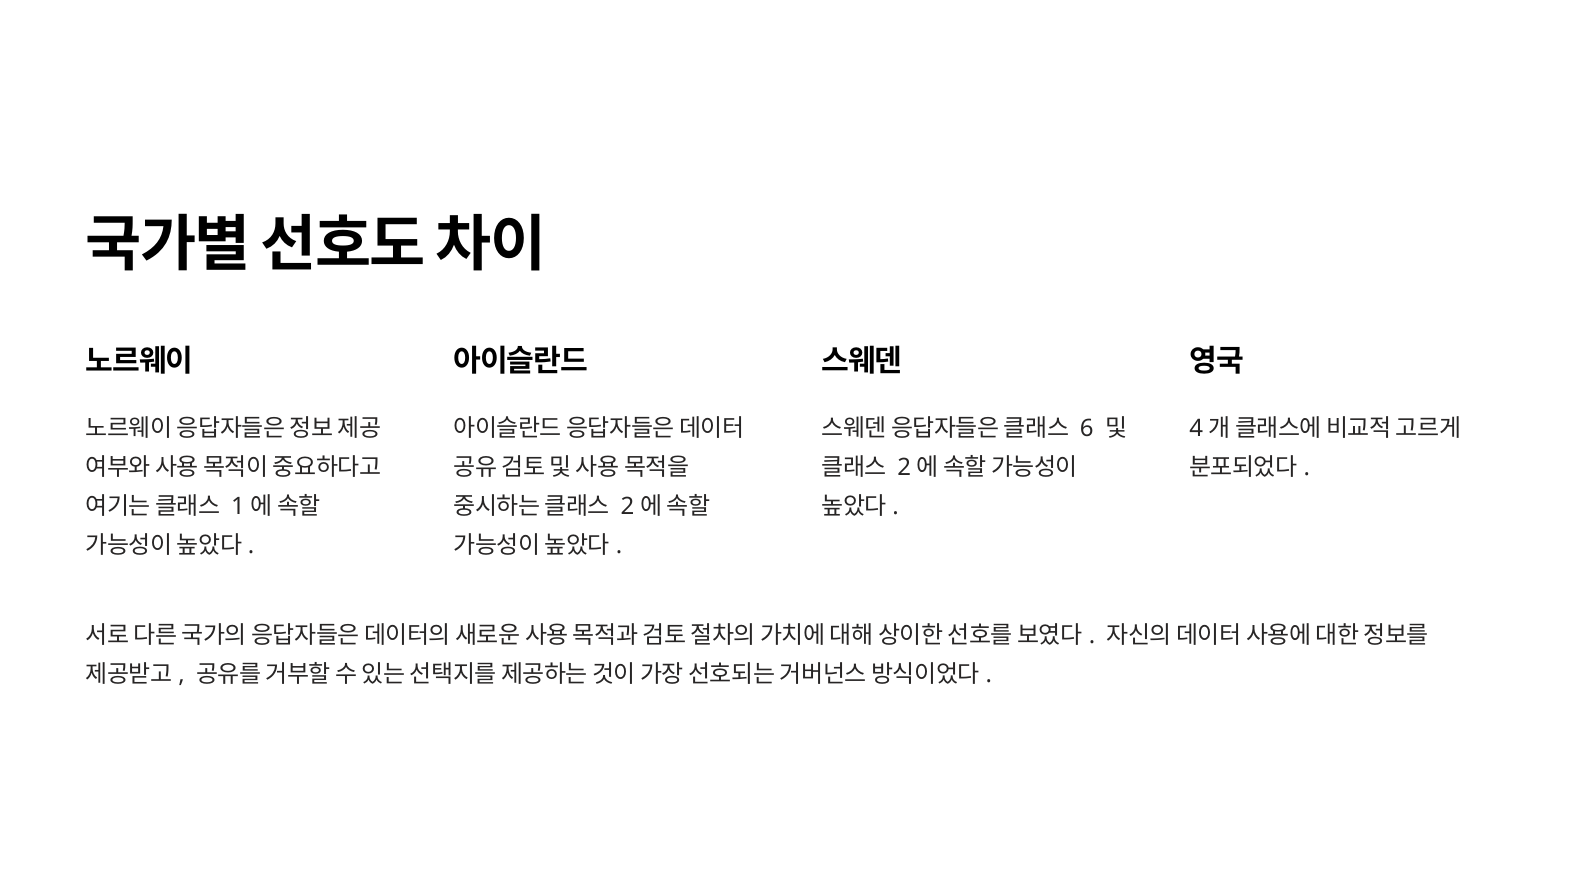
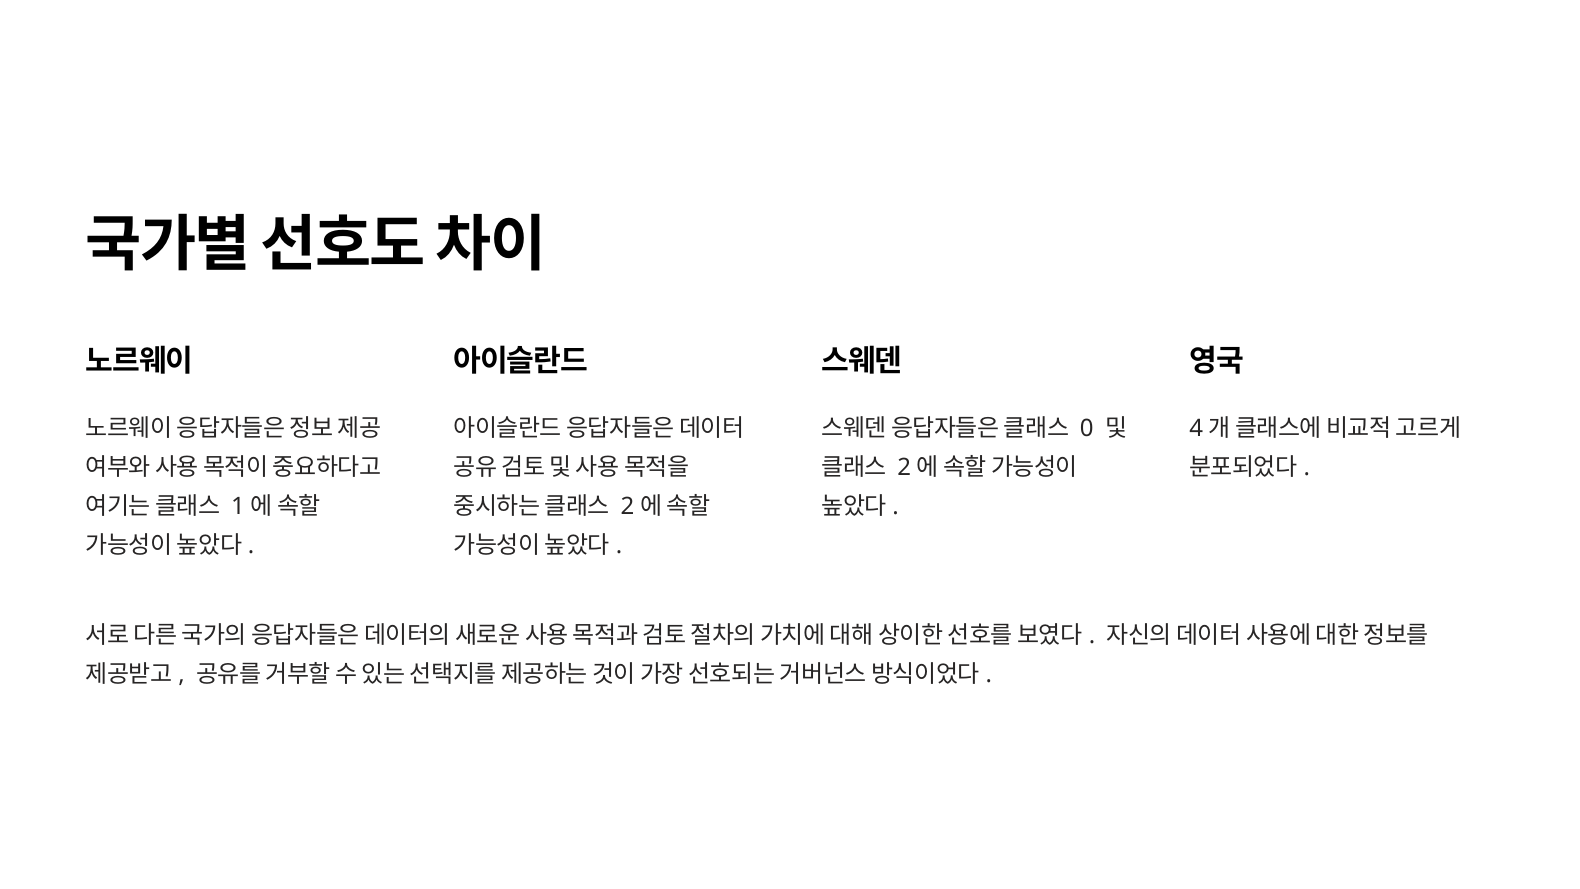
6: 6 -> 0
